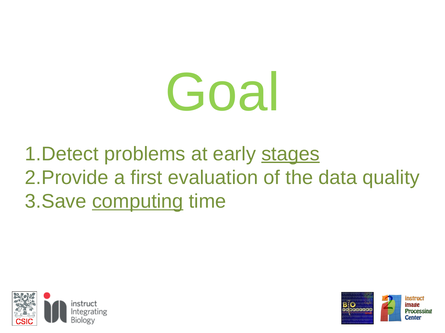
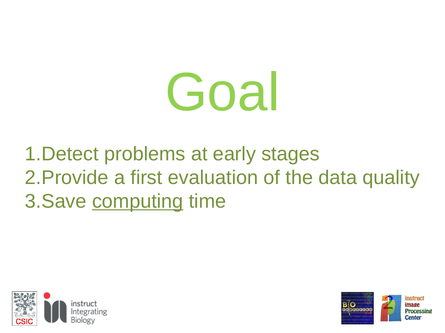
stages underline: present -> none
